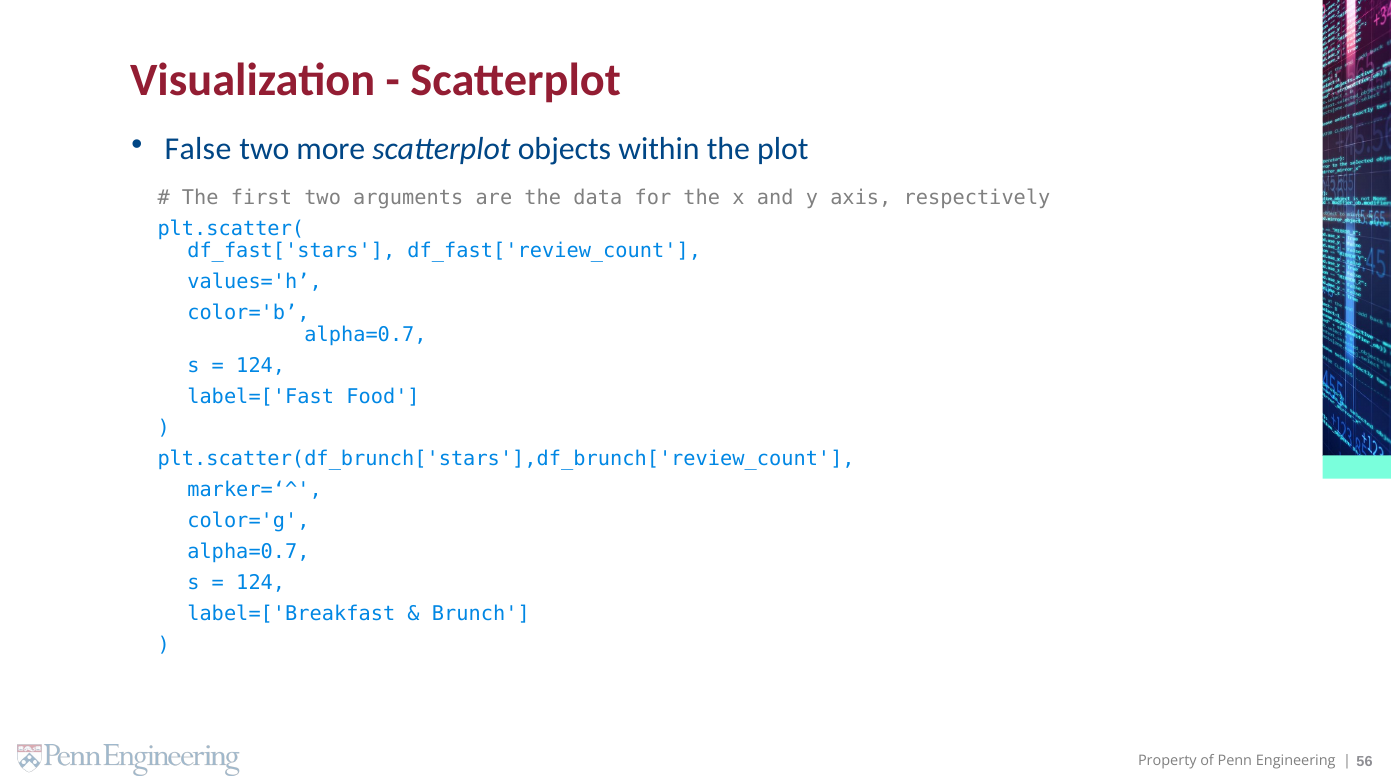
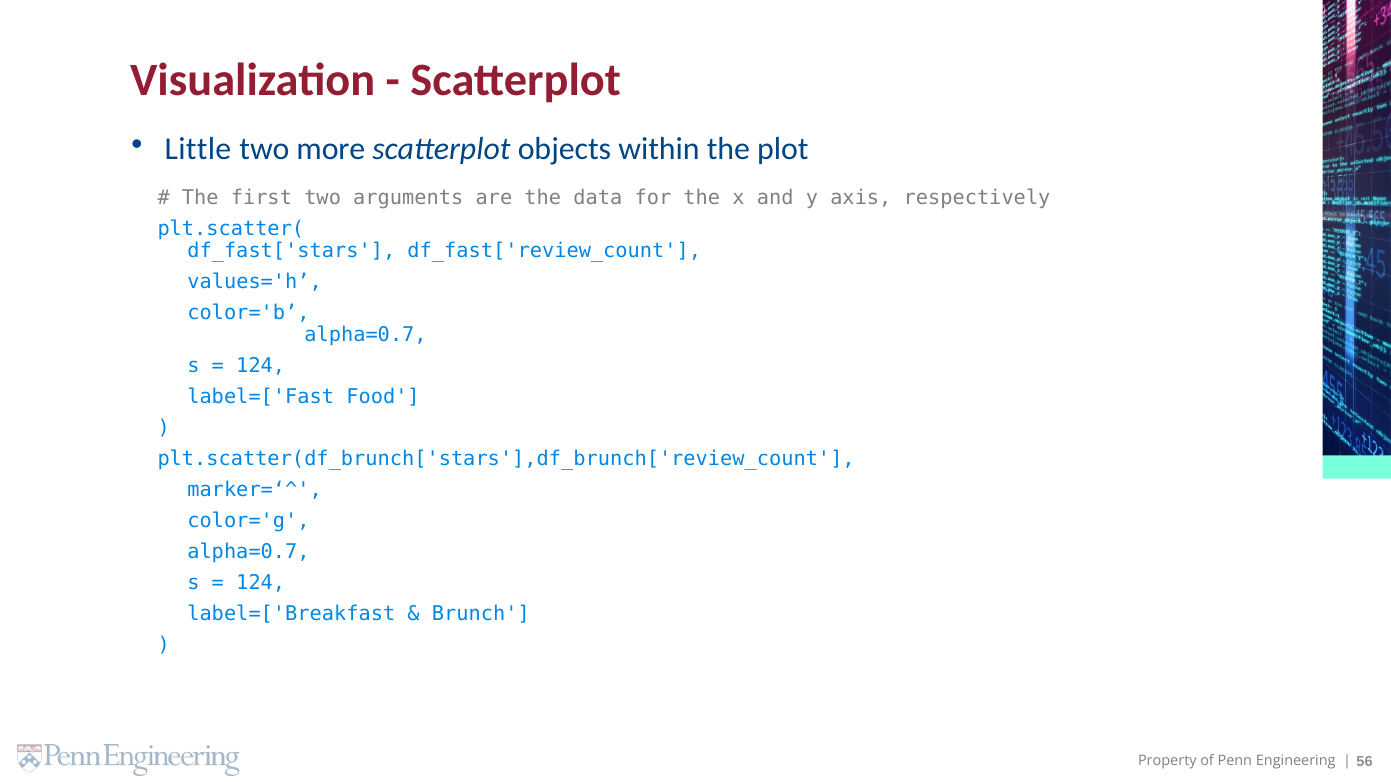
False: False -> Little
